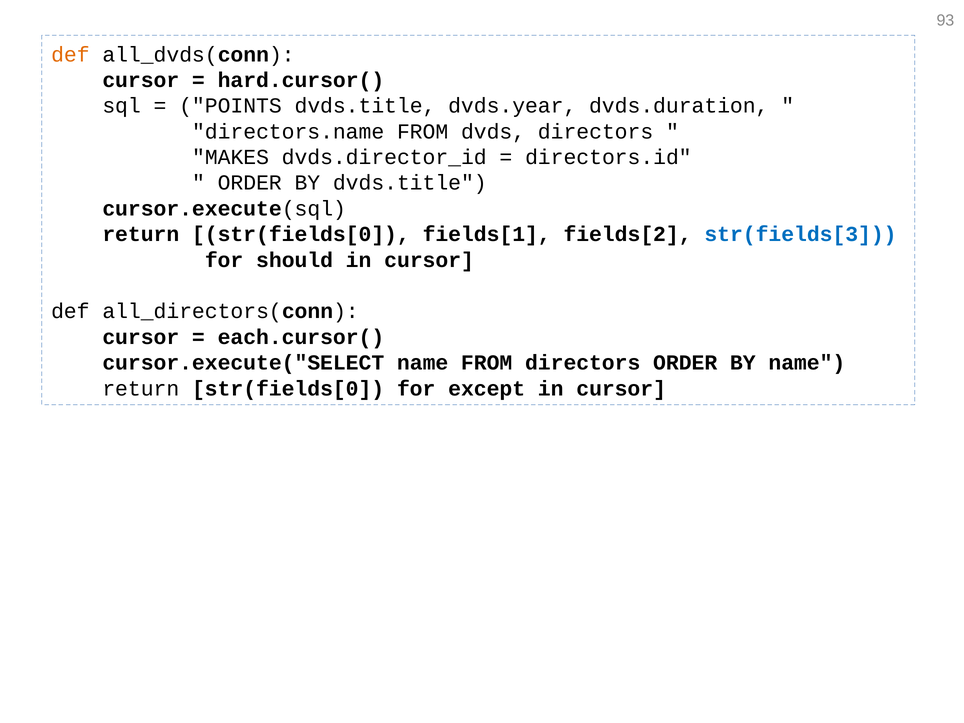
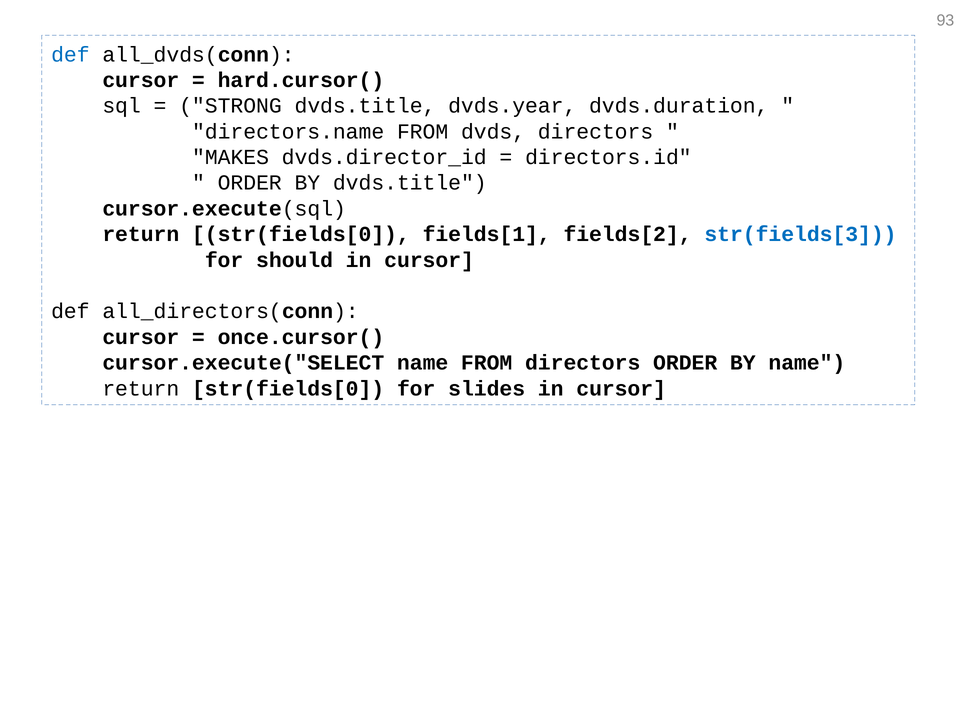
def at (70, 54) colour: orange -> blue
POINTS: POINTS -> STRONG
each.cursor(: each.cursor( -> once.cursor(
except: except -> slides
